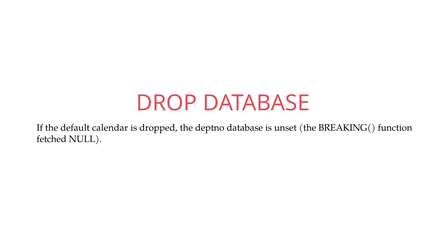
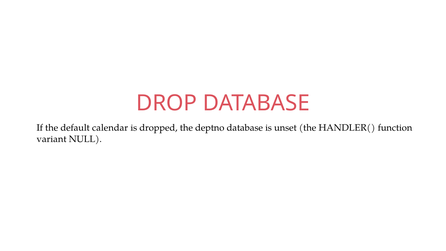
BREAKING(: BREAKING( -> HANDLER(
fetched: fetched -> variant
